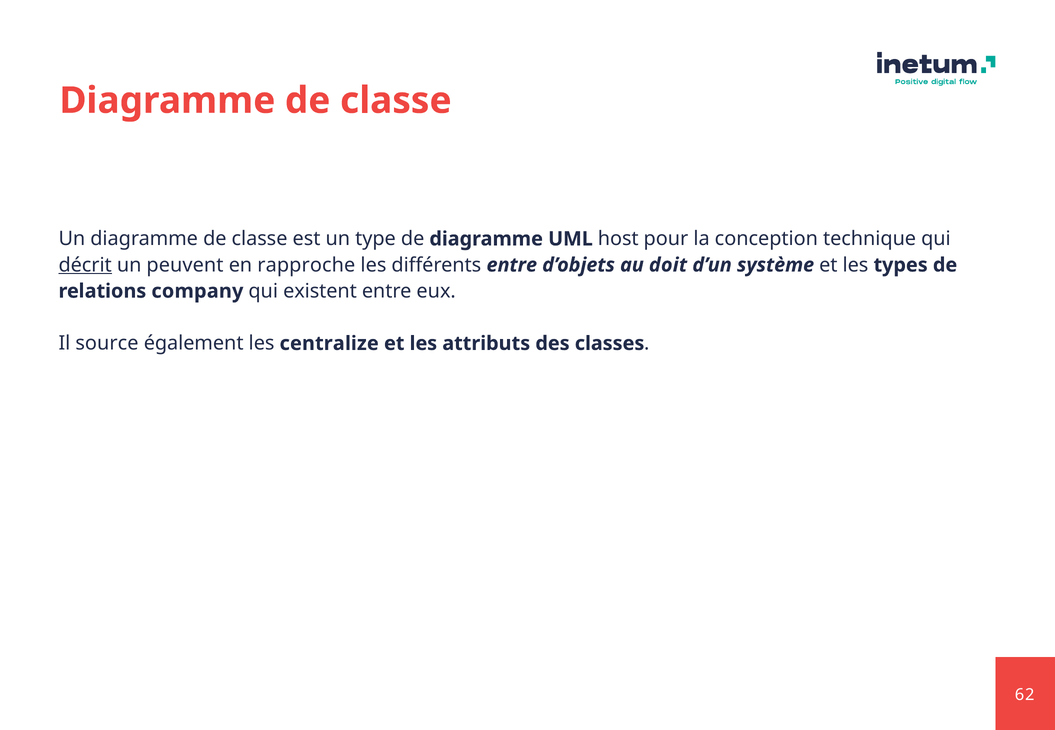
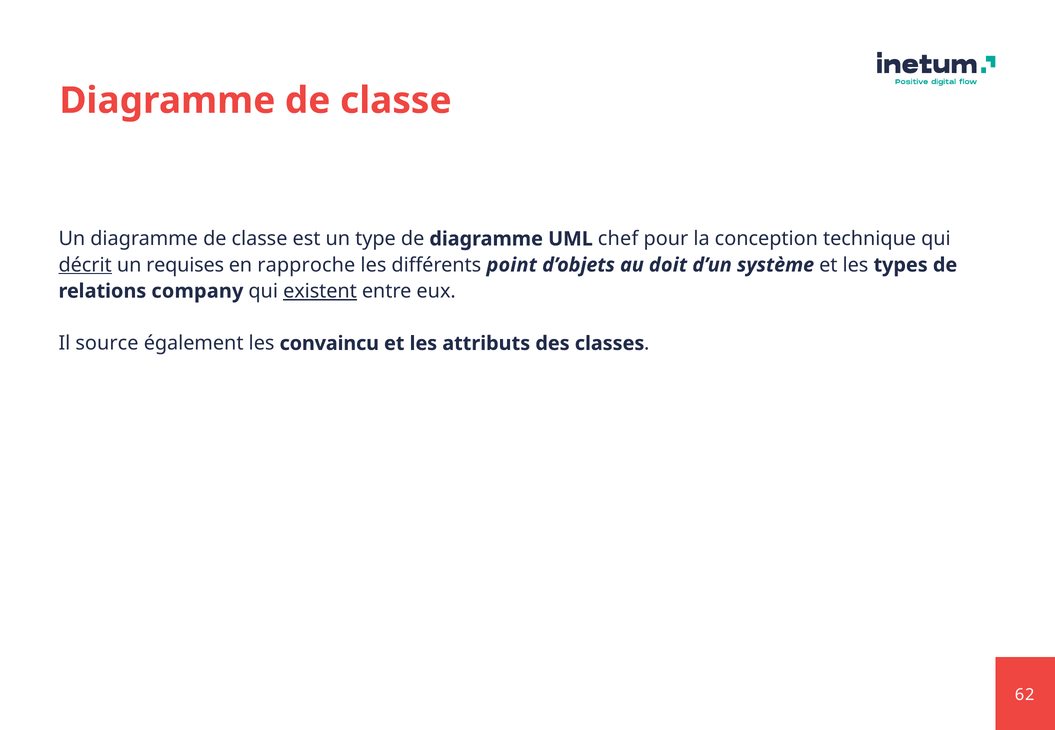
host: host -> chef
peuvent: peuvent -> requises
différents entre: entre -> point
existent underline: none -> present
centralize: centralize -> convaincu
